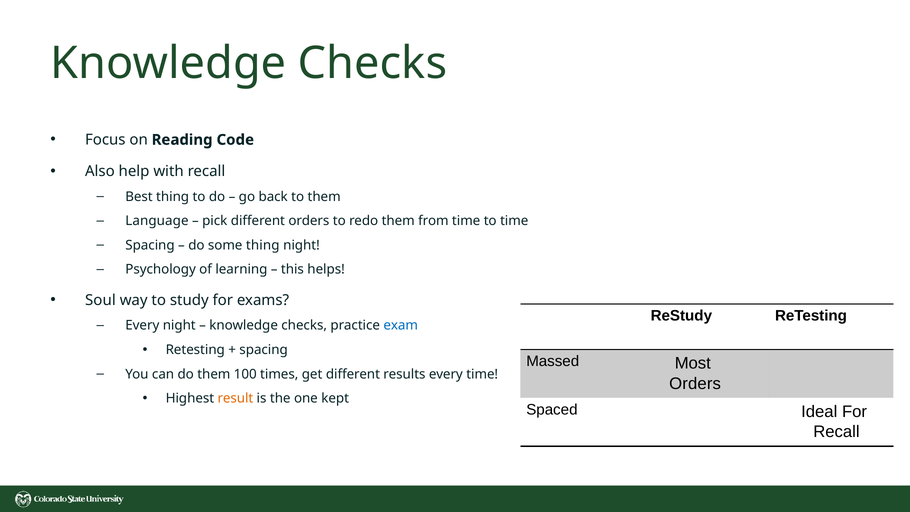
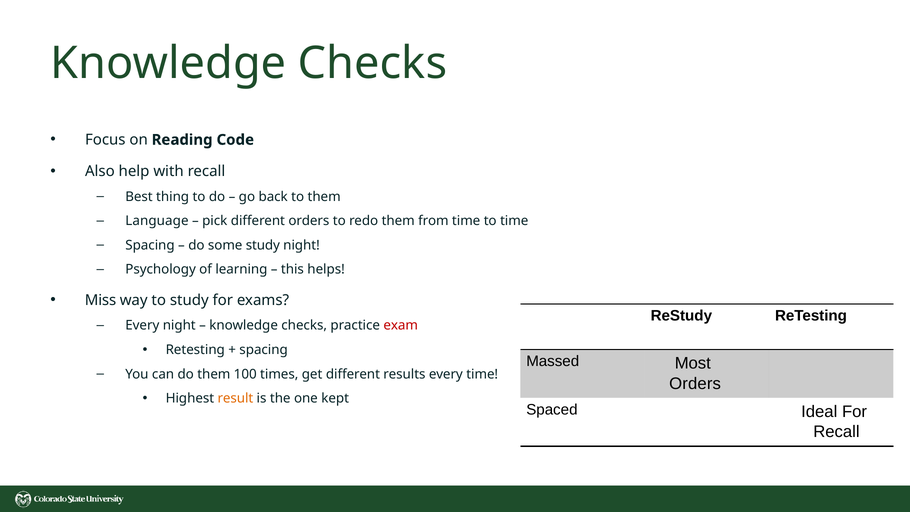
some thing: thing -> study
Soul: Soul -> Miss
exam colour: blue -> red
